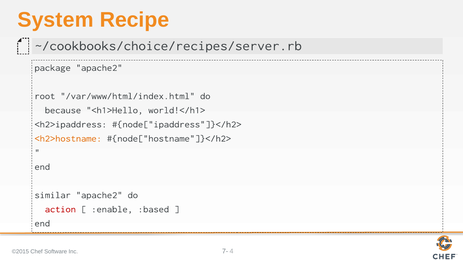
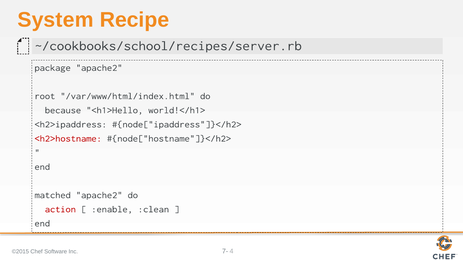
~/cookbooks/choice/recipes/server.rb: ~/cookbooks/choice/recipes/server.rb -> ~/cookbooks/school/recipes/server.rb
<h2>hostname colour: orange -> red
similar: similar -> matched
:based: :based -> :clean
